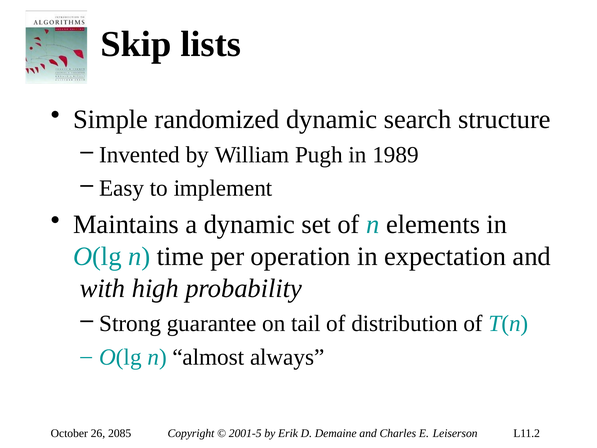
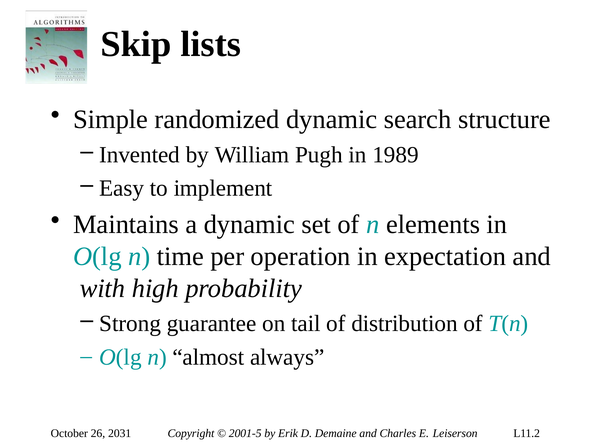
2085: 2085 -> 2031
